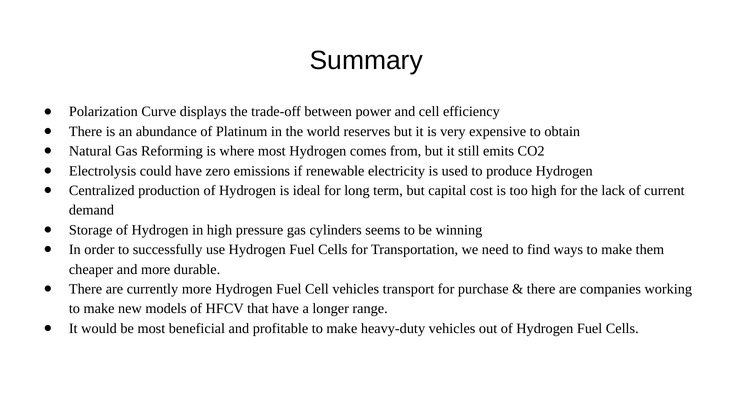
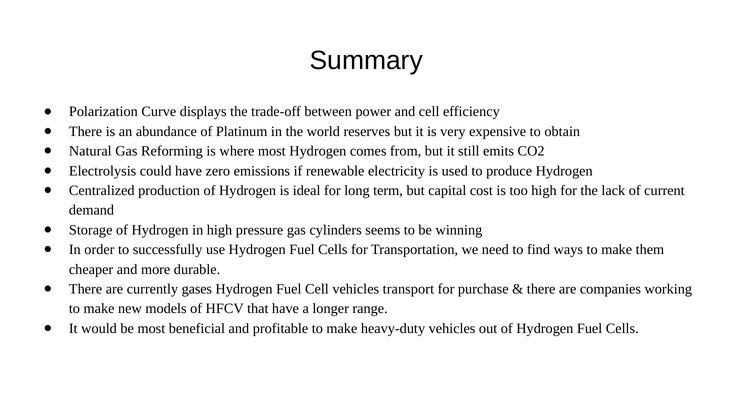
currently more: more -> gases
